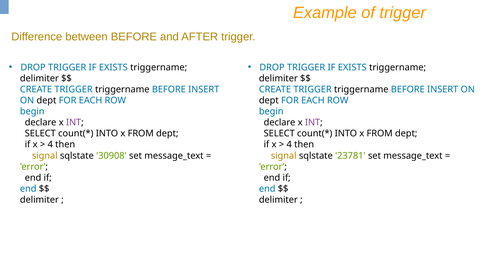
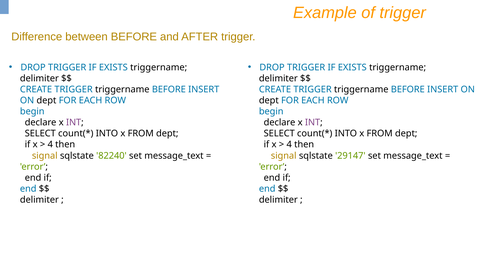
30908: 30908 -> 82240
23781: 23781 -> 29147
